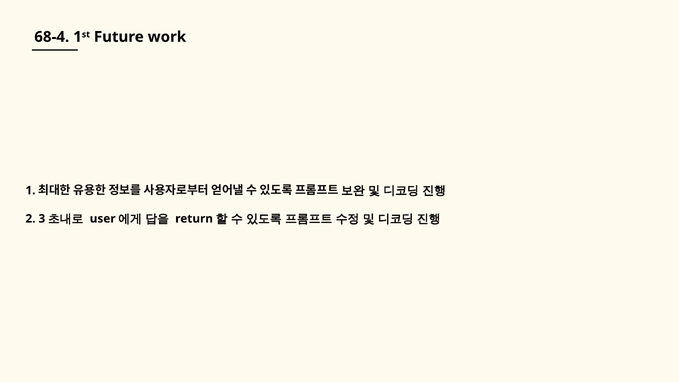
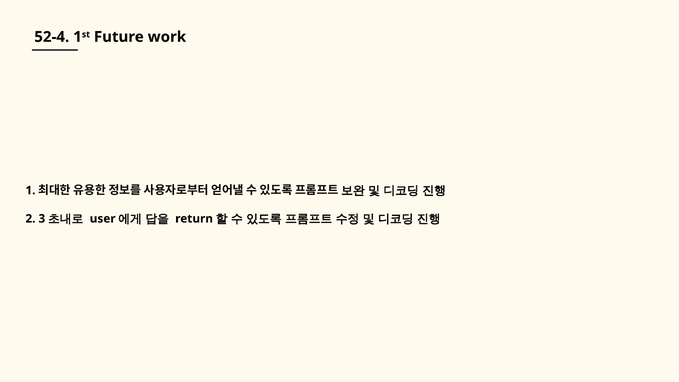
68-4: 68-4 -> 52-4
